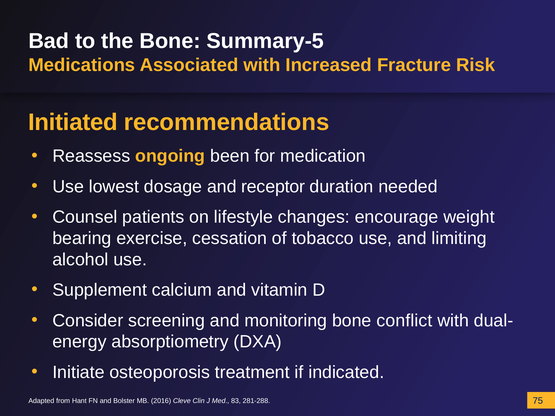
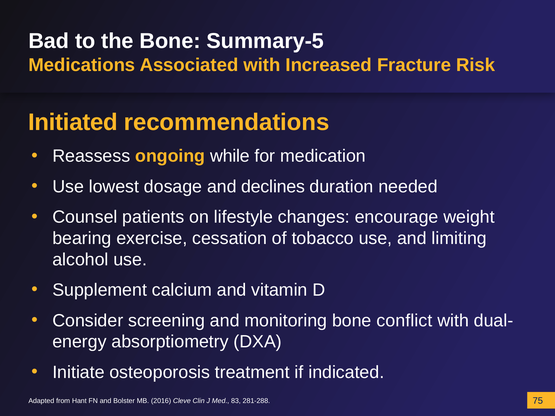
been: been -> while
receptor: receptor -> declines
